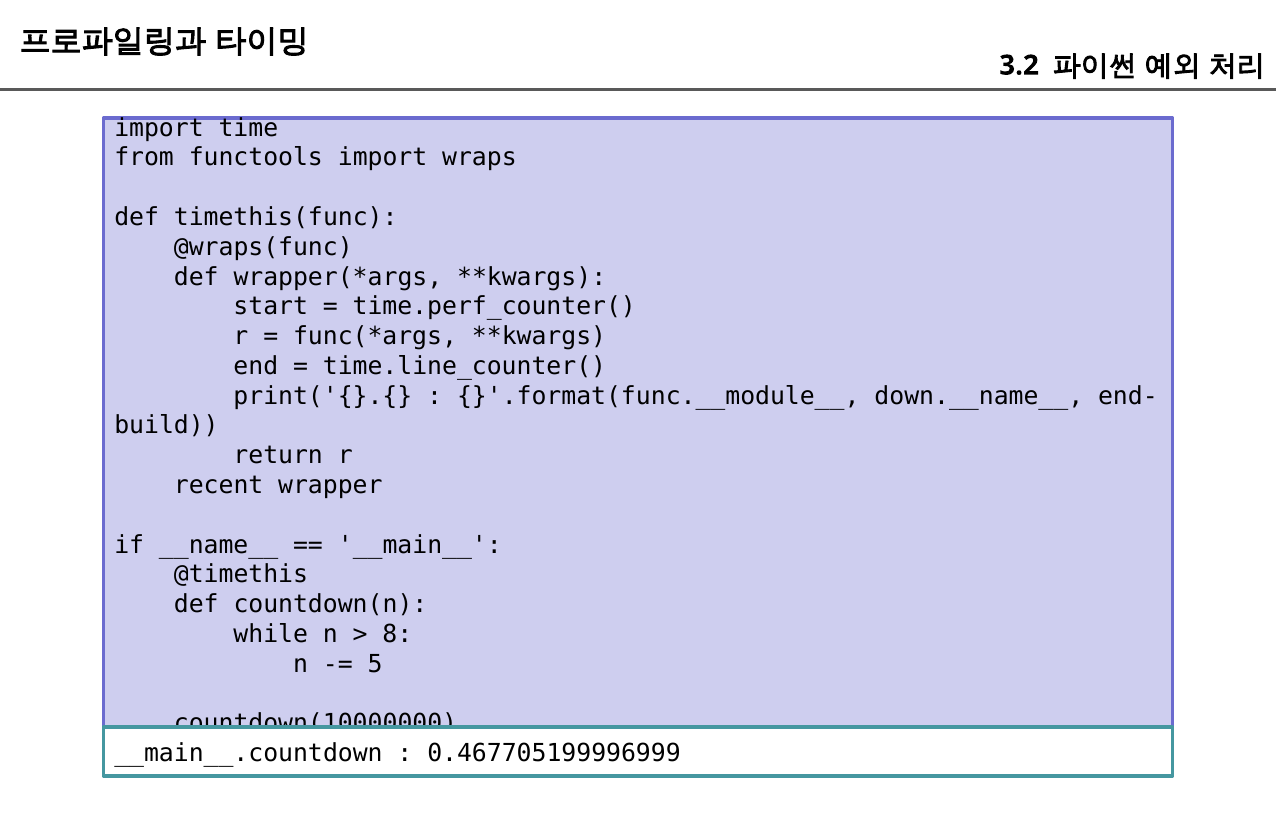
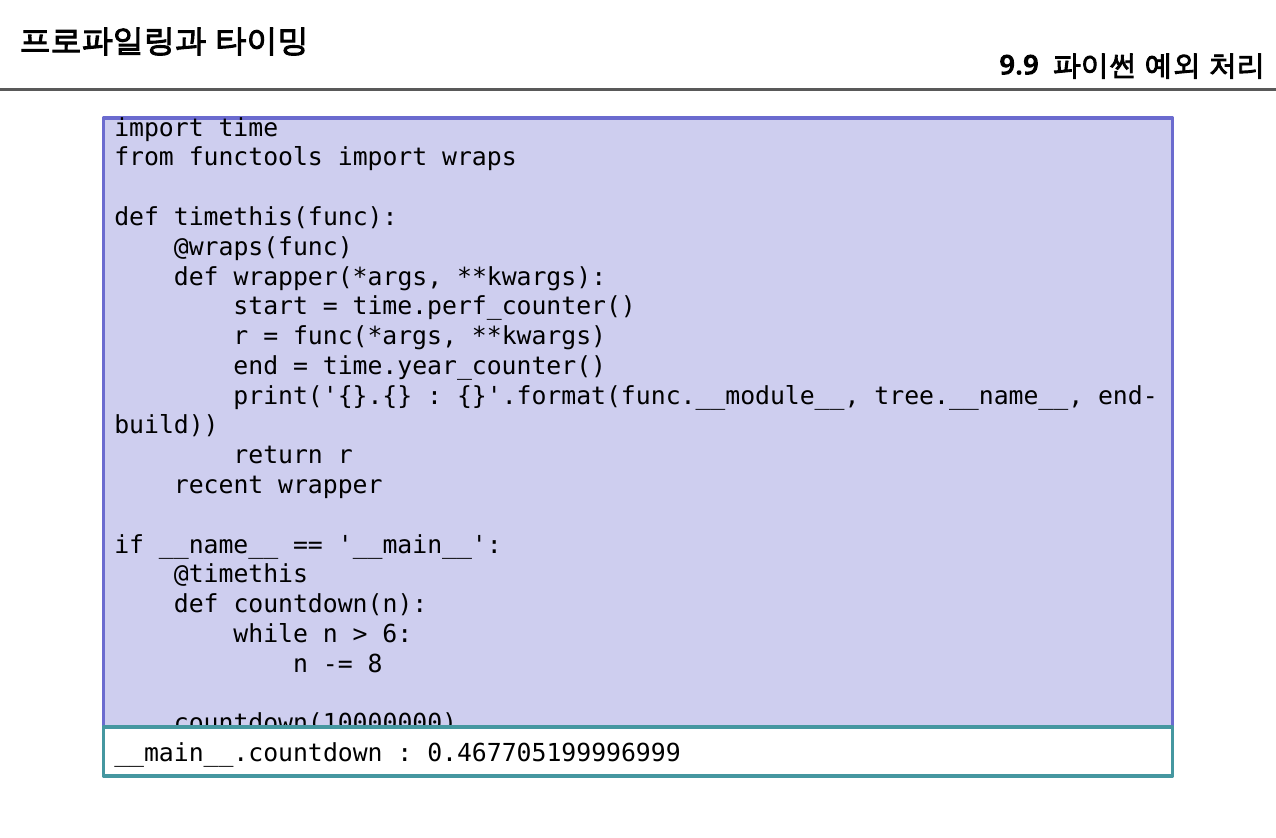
3.2: 3.2 -> 9.9
time.line_counter(: time.line_counter( -> time.year_counter(
down.__name__: down.__name__ -> tree.__name__
8: 8 -> 6
5: 5 -> 8
